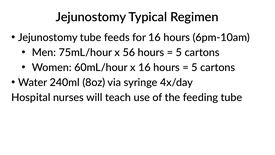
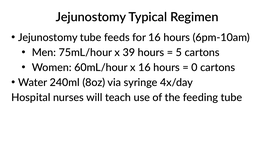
56: 56 -> 39
5 at (194, 67): 5 -> 0
